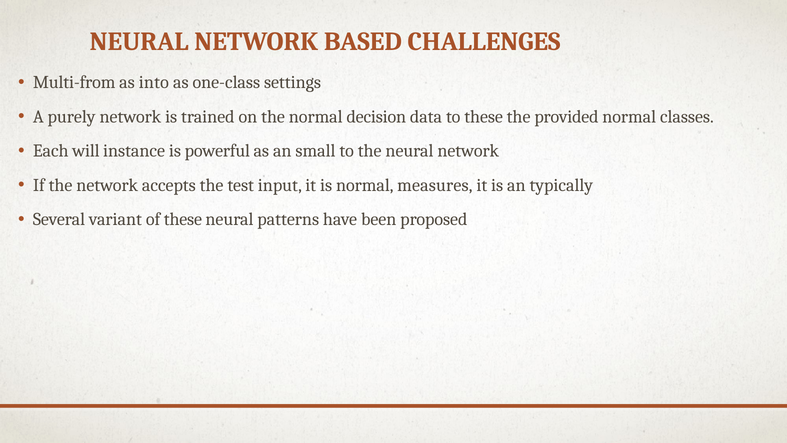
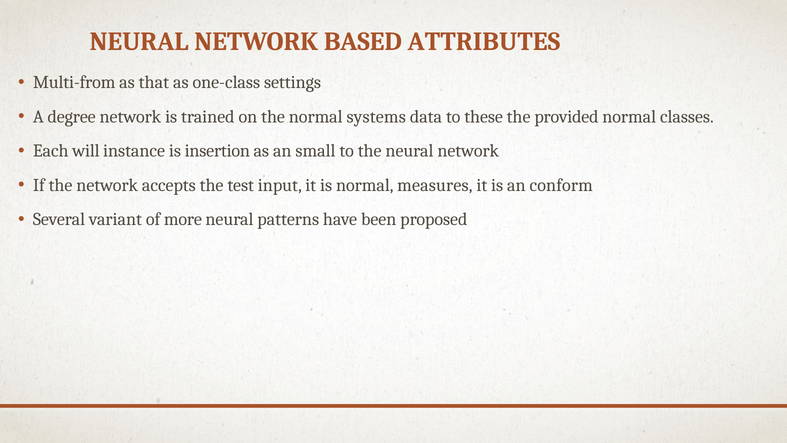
CHALLENGES: CHALLENGES -> ATTRIBUTES
into: into -> that
purely: purely -> degree
decision: decision -> systems
powerful: powerful -> insertion
typically: typically -> conform
of these: these -> more
